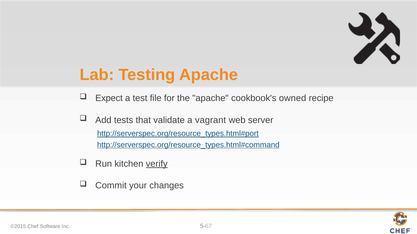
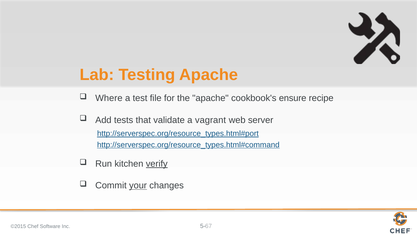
Expect: Expect -> Where
owned: owned -> ensure
your underline: none -> present
